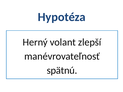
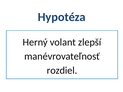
spätnú: spätnú -> rozdiel
